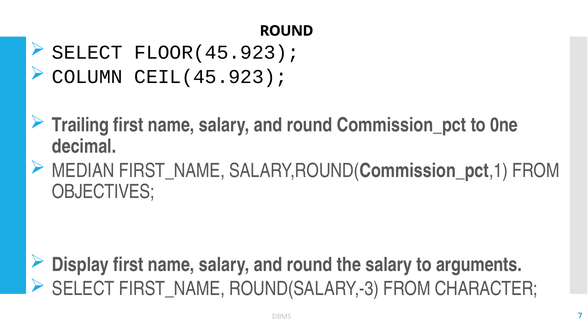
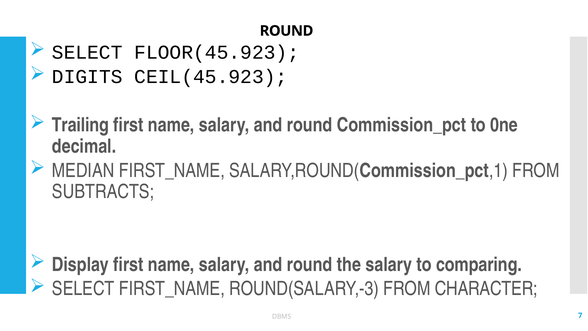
COLUMN: COLUMN -> DIGITS
OBJECTIVES: OBJECTIVES -> SUBTRACTS
arguments: arguments -> comparing
